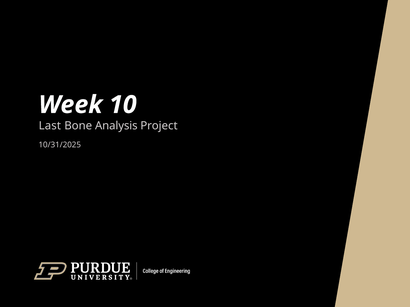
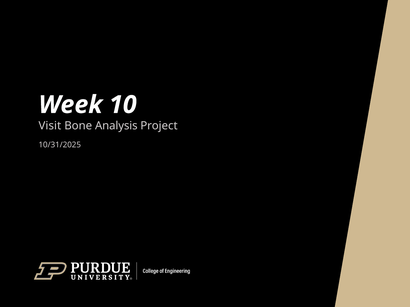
Last: Last -> Visit
